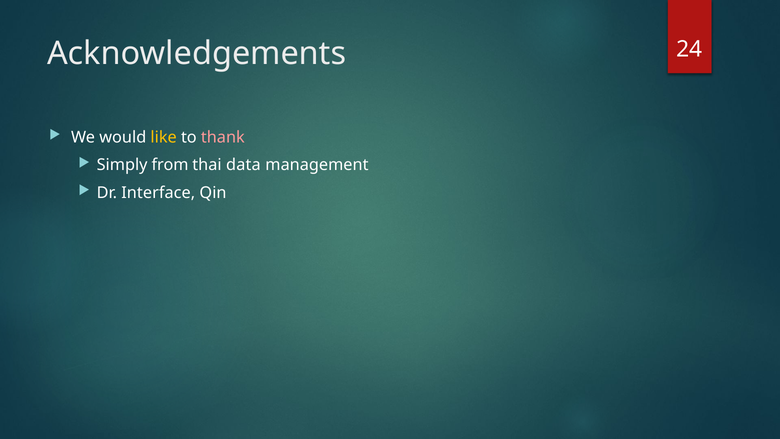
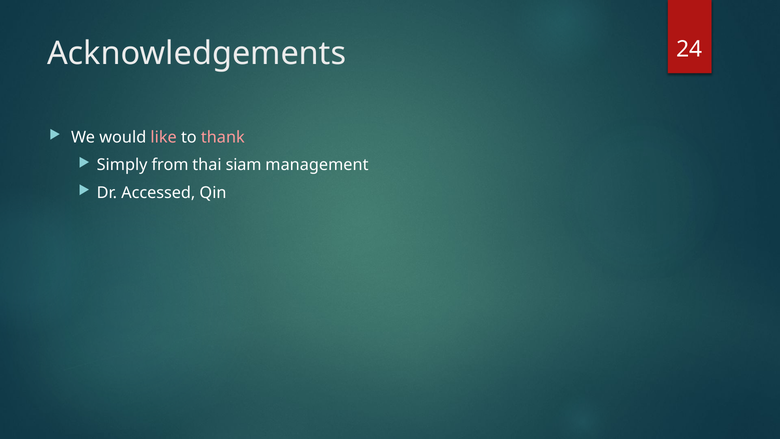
like colour: yellow -> pink
data: data -> siam
Interface: Interface -> Accessed
